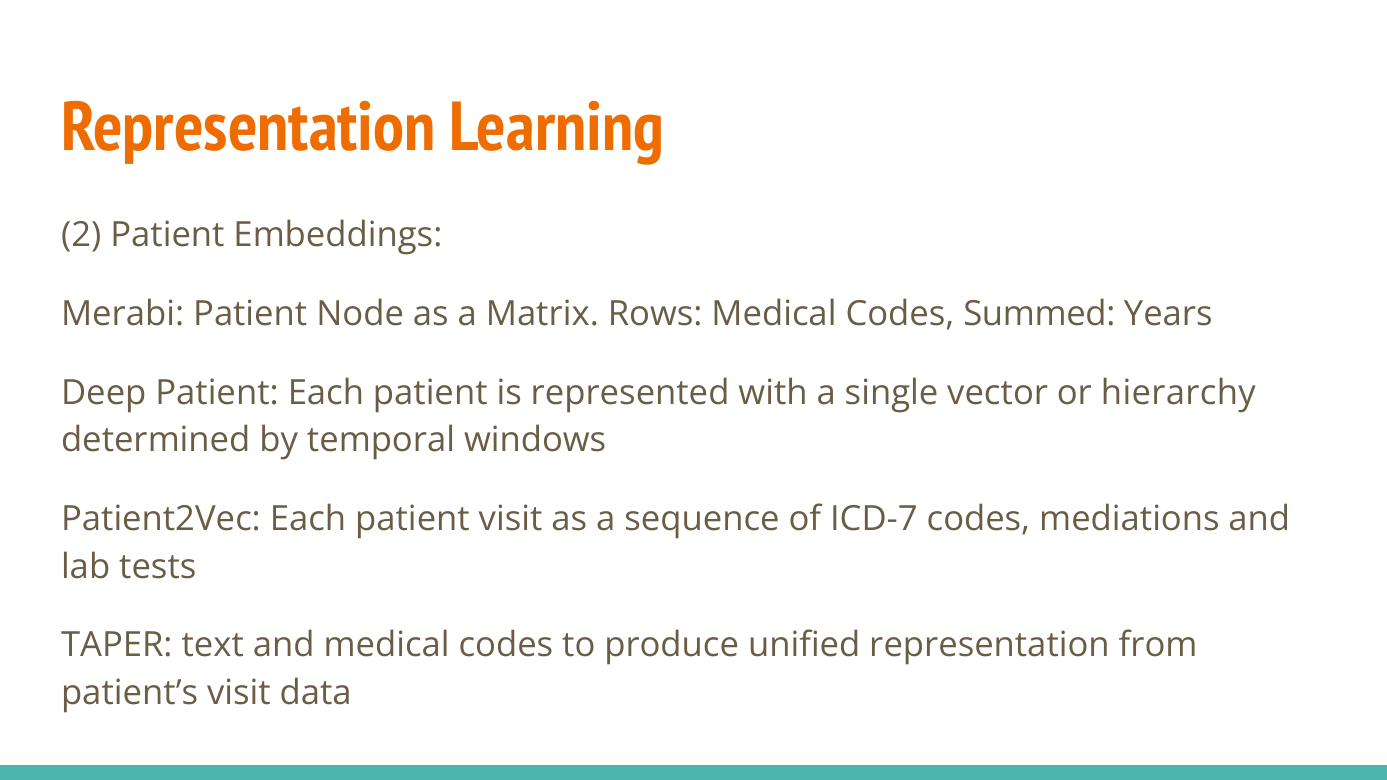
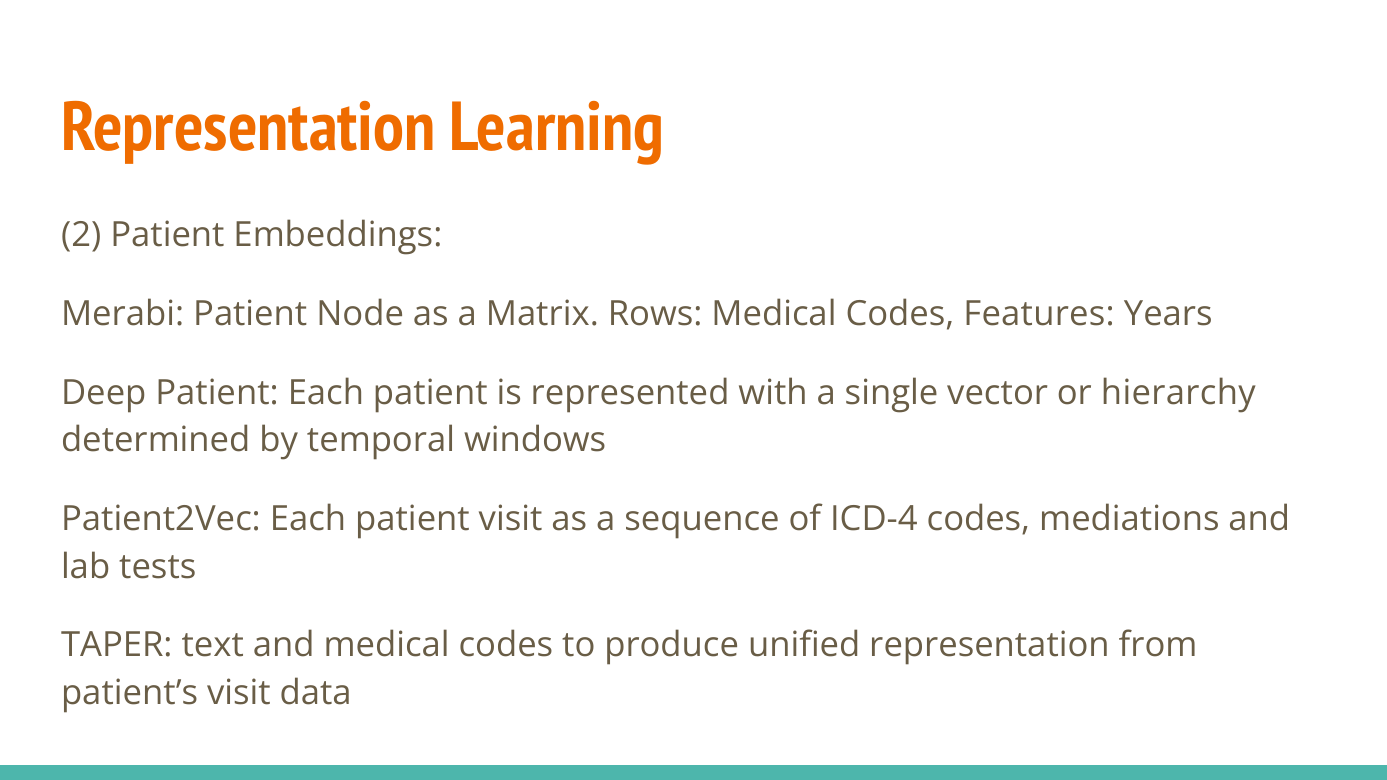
Summed: Summed -> Features
ICD-7: ICD-7 -> ICD-4
